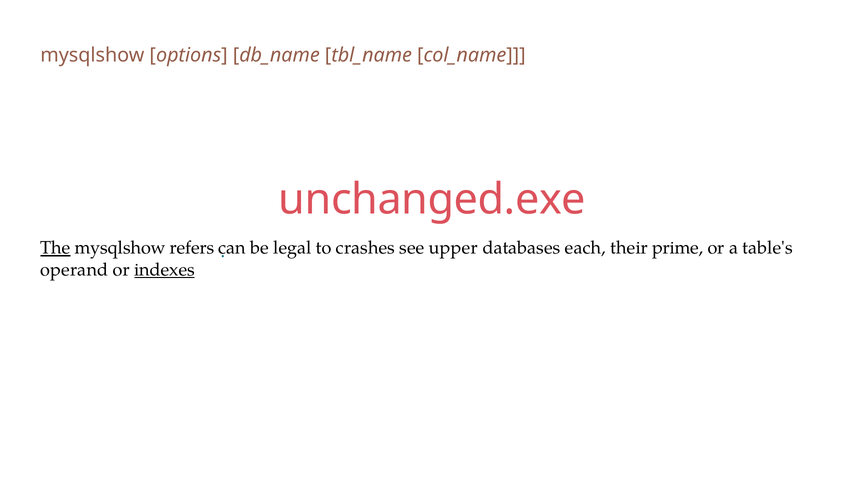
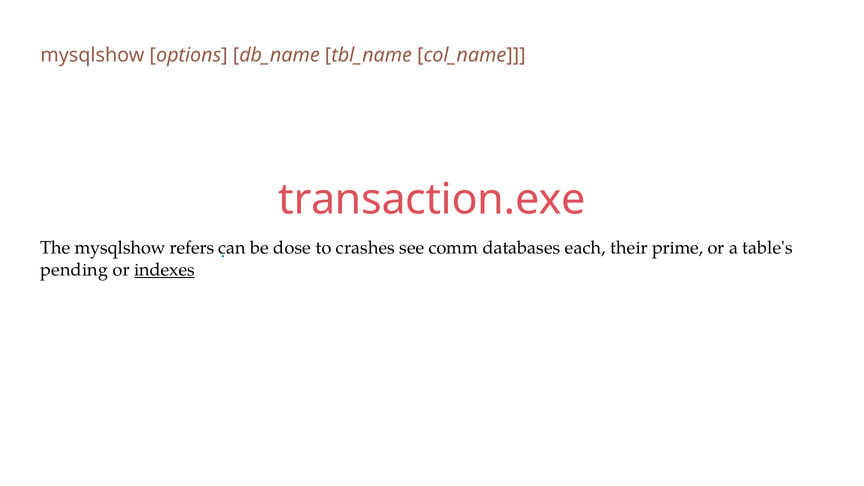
unchanged.exe: unchanged.exe -> transaction.exe
The underline: present -> none
legal: legal -> dose
upper: upper -> comm
operand: operand -> pending
